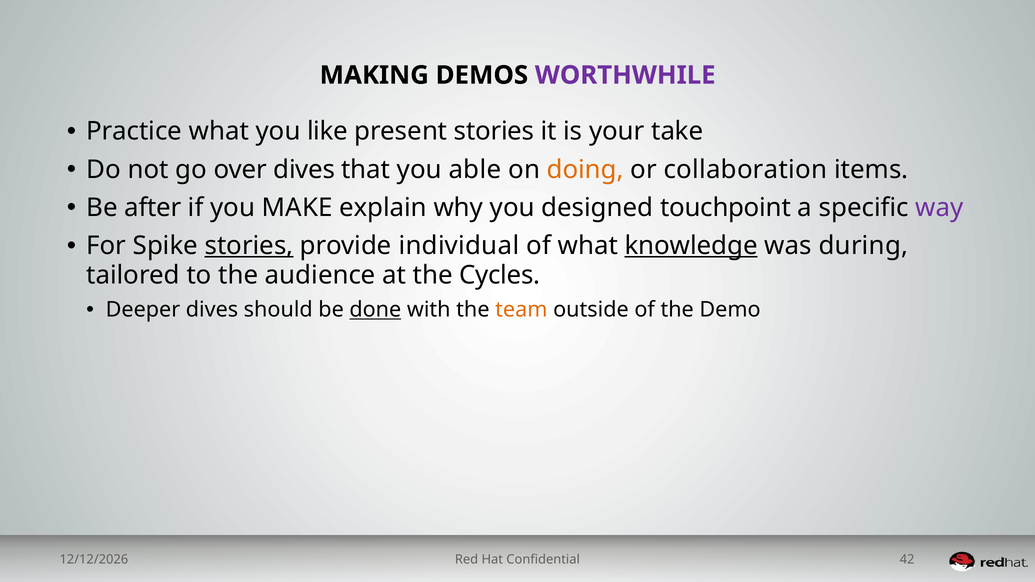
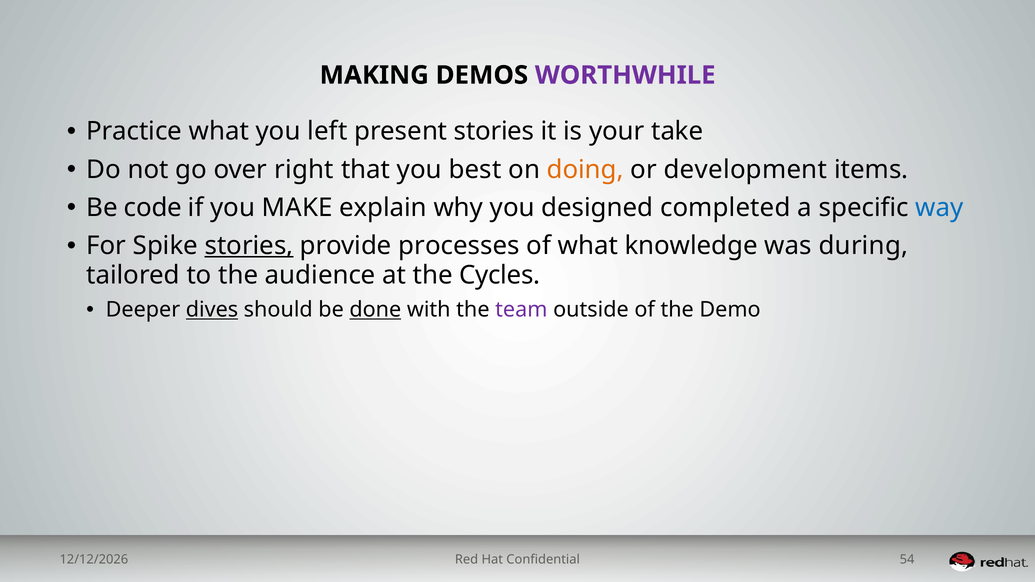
like: like -> left
over dives: dives -> right
able: able -> best
collaboration: collaboration -> development
after: after -> code
touchpoint: touchpoint -> completed
way colour: purple -> blue
individual: individual -> processes
knowledge underline: present -> none
dives at (212, 310) underline: none -> present
team colour: orange -> purple
42: 42 -> 54
